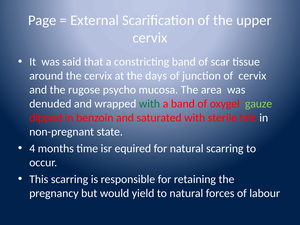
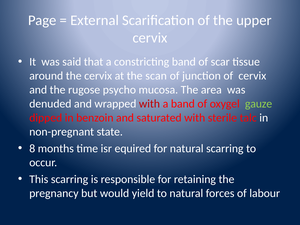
days: days -> scan
with at (149, 104) colour: green -> red
4: 4 -> 8
